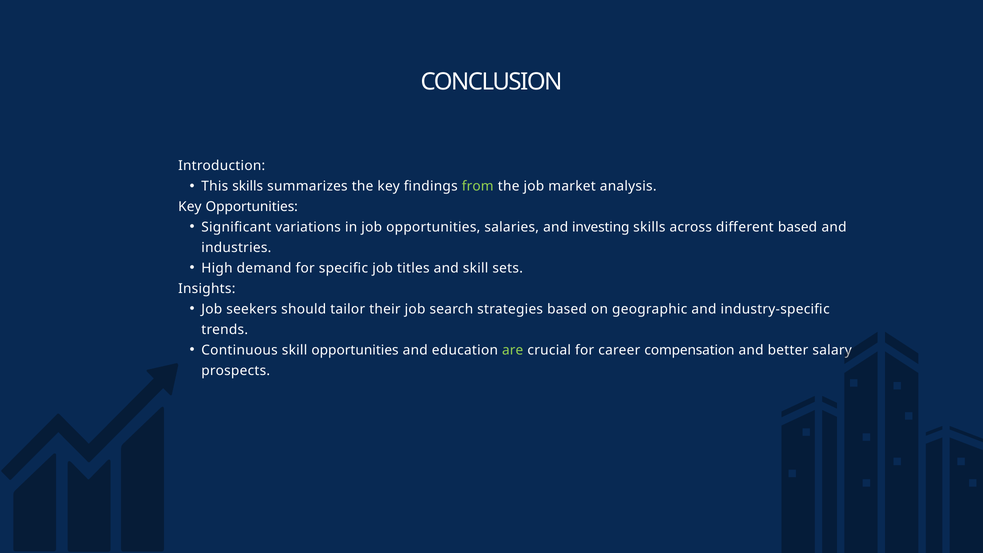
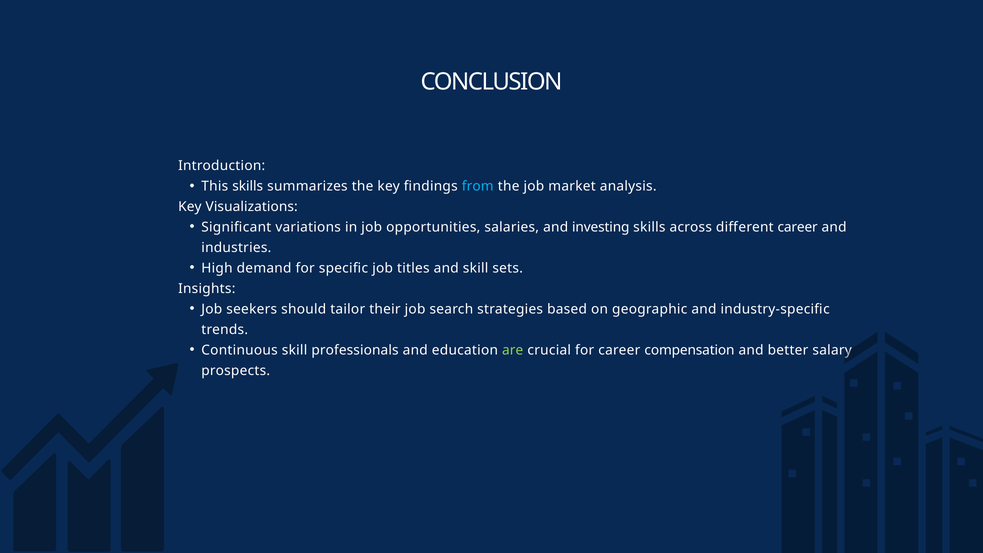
from colour: light green -> light blue
Key Opportunities: Opportunities -> Visualizations
different based: based -> career
skill opportunities: opportunities -> professionals
